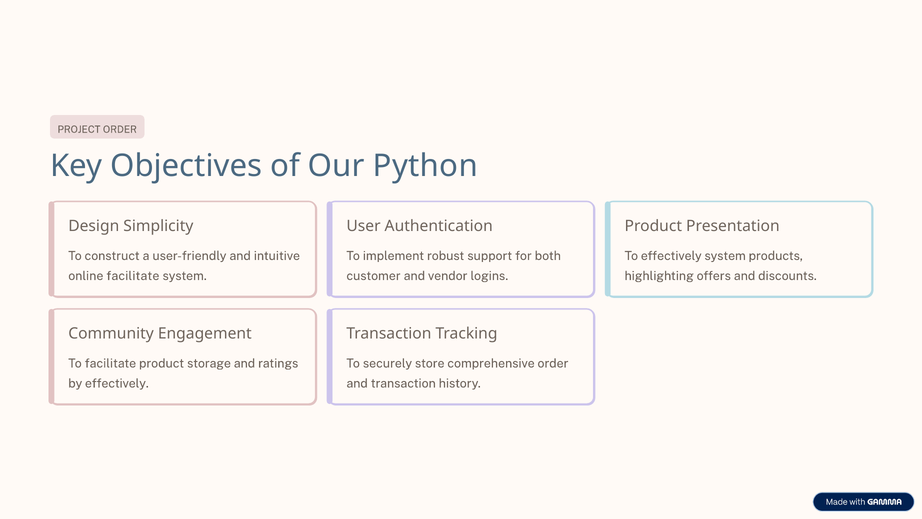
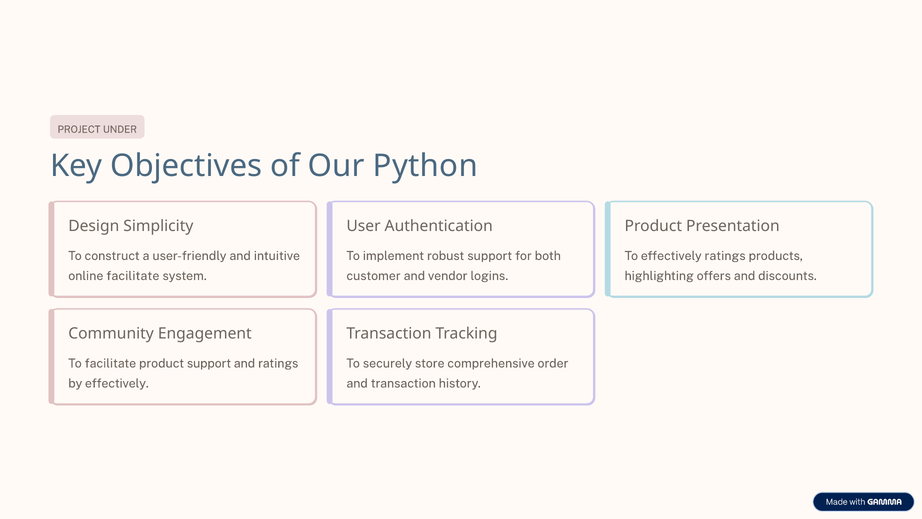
PROJECT ORDER: ORDER -> UNDER
effectively system: system -> ratings
product storage: storage -> support
